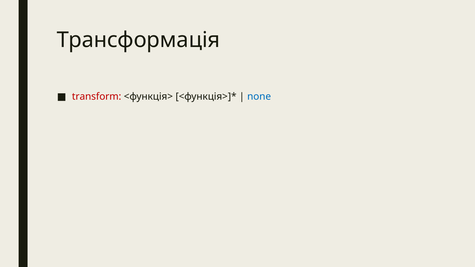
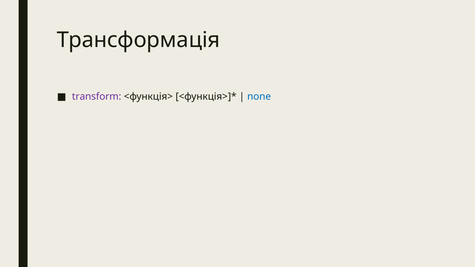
transform colour: red -> purple
